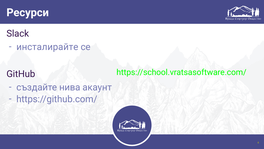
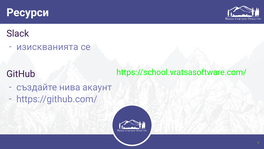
инсталирайте: инсталирайте -> изискванията
